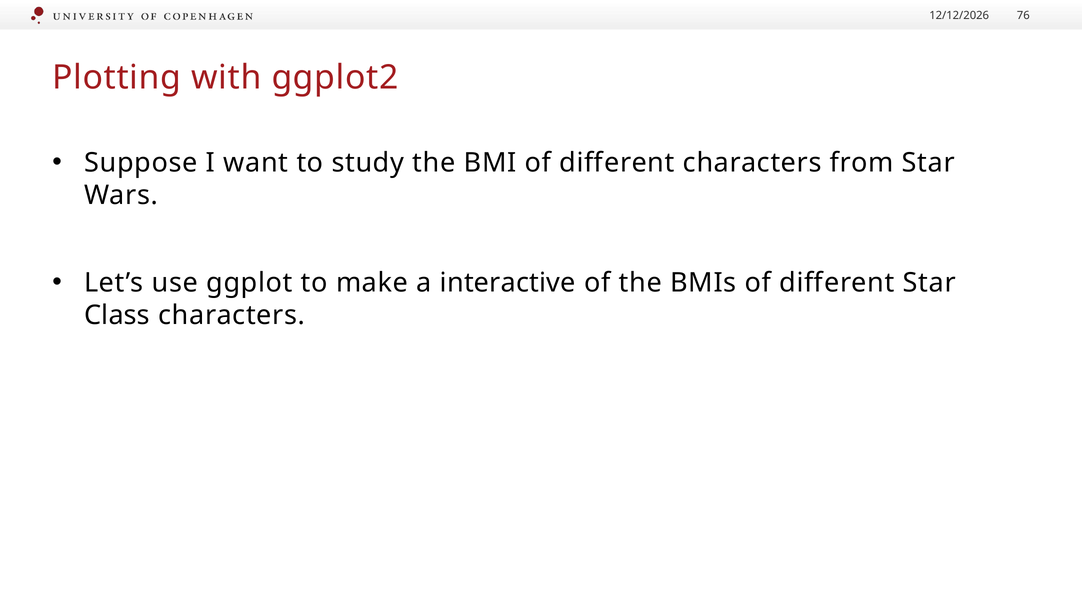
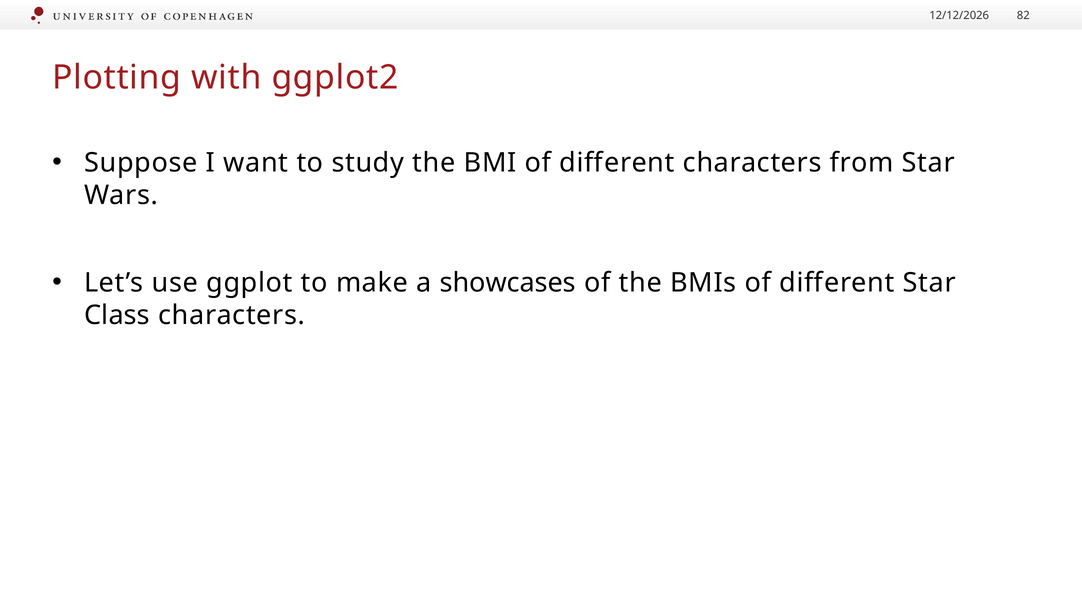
76: 76 -> 82
interactive: interactive -> showcases
